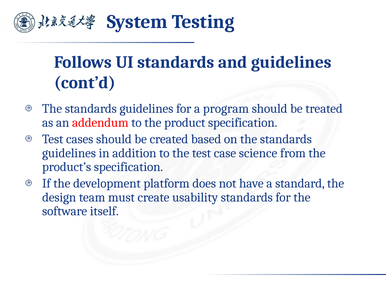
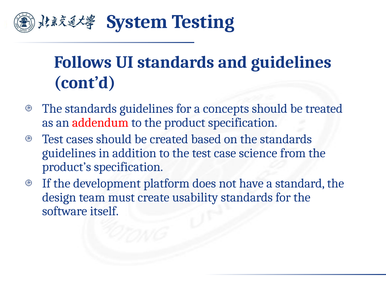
program: program -> concepts
